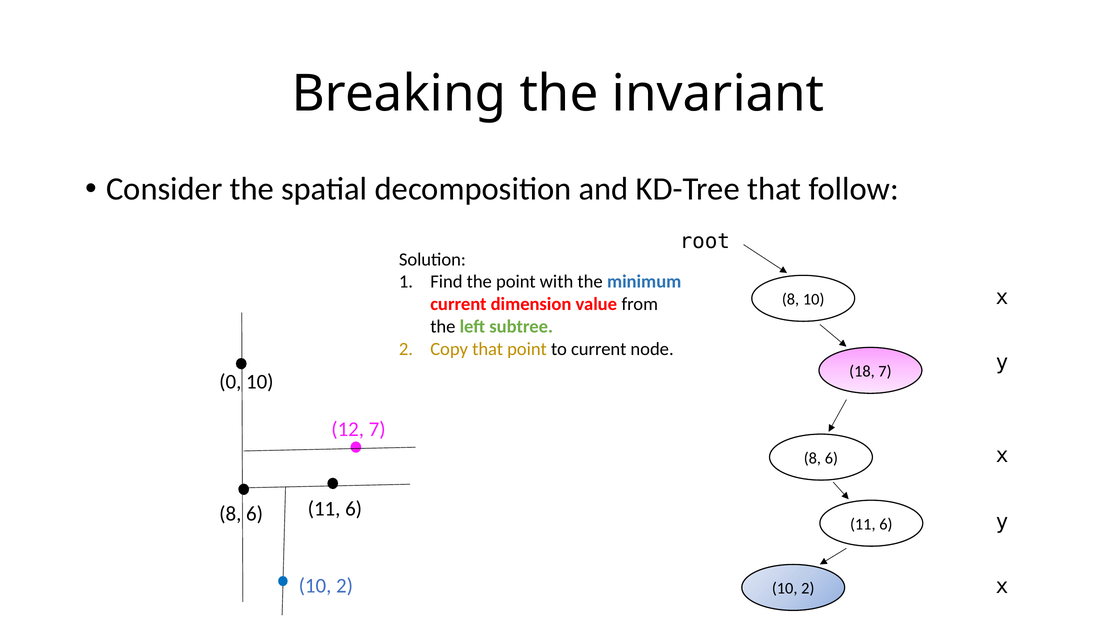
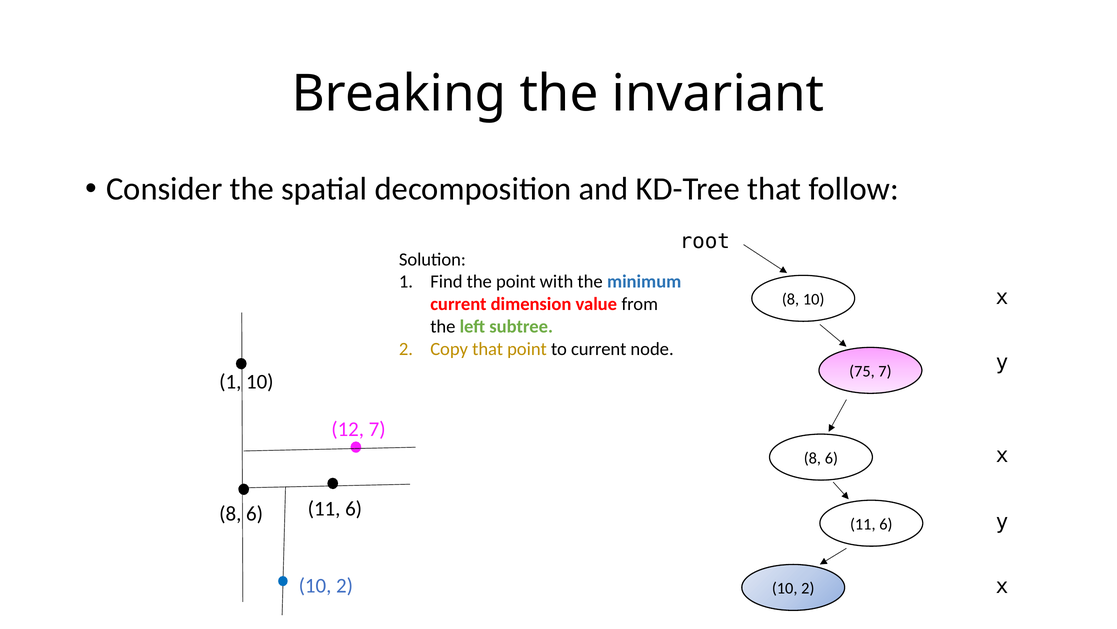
18: 18 -> 75
0 at (230, 381): 0 -> 1
